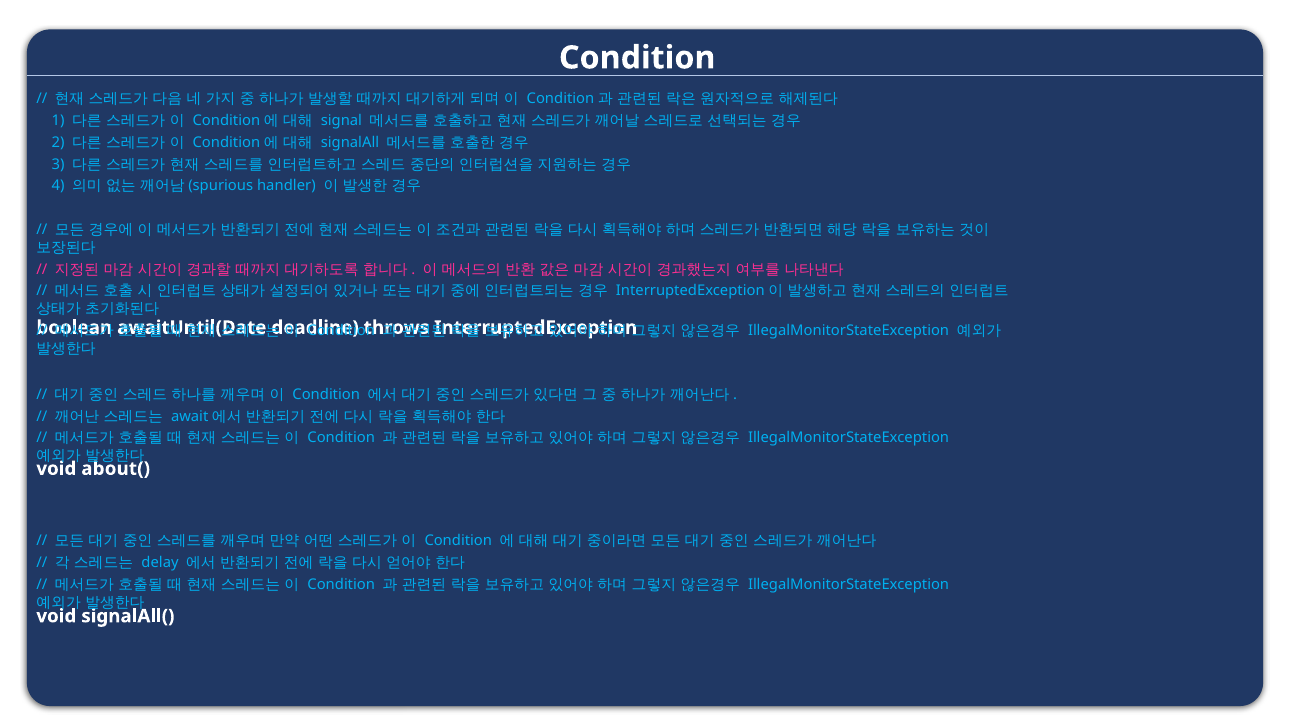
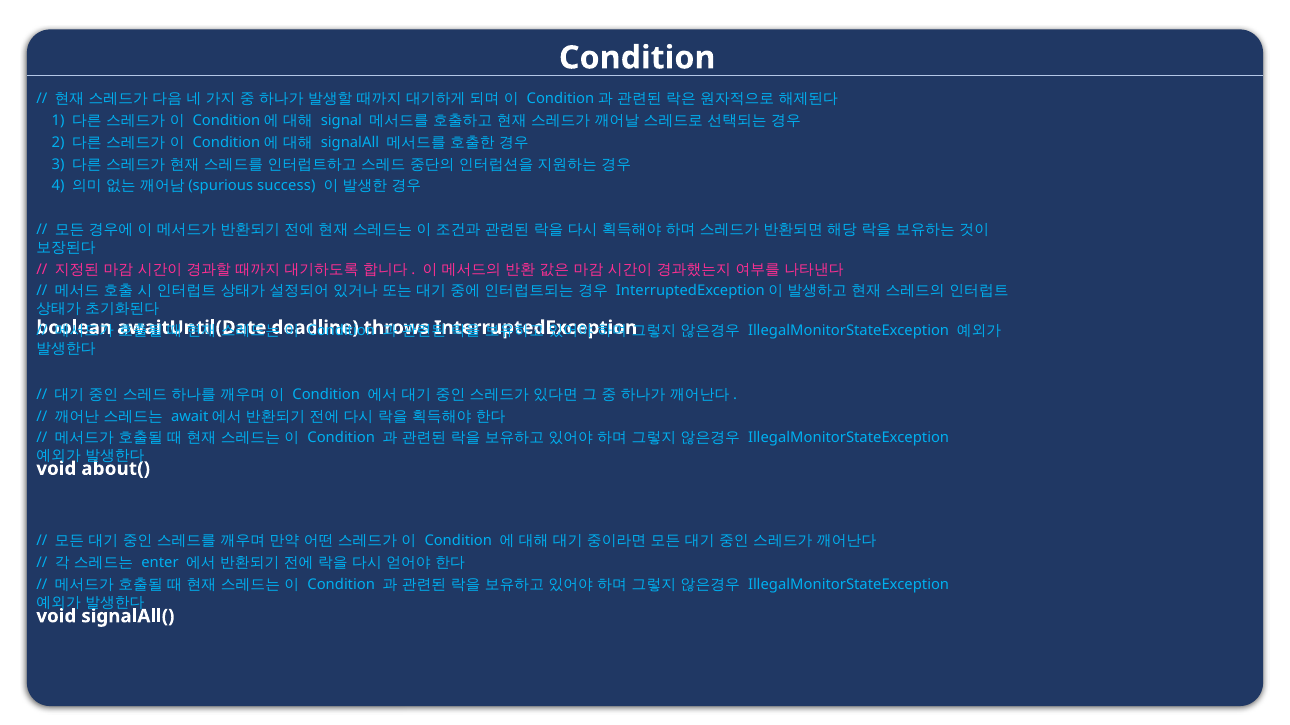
handler: handler -> success
delay: delay -> enter
